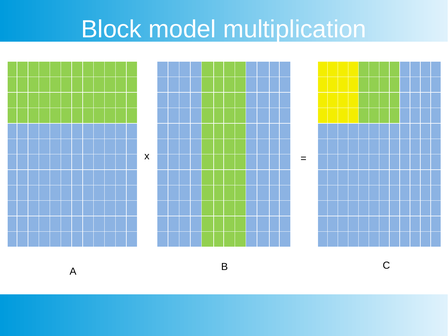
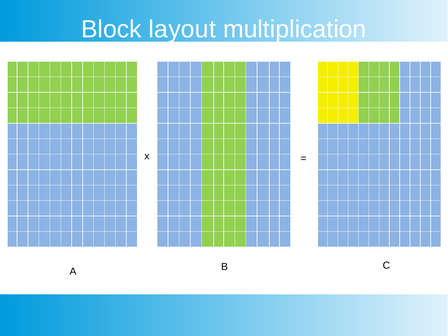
model: model -> layout
